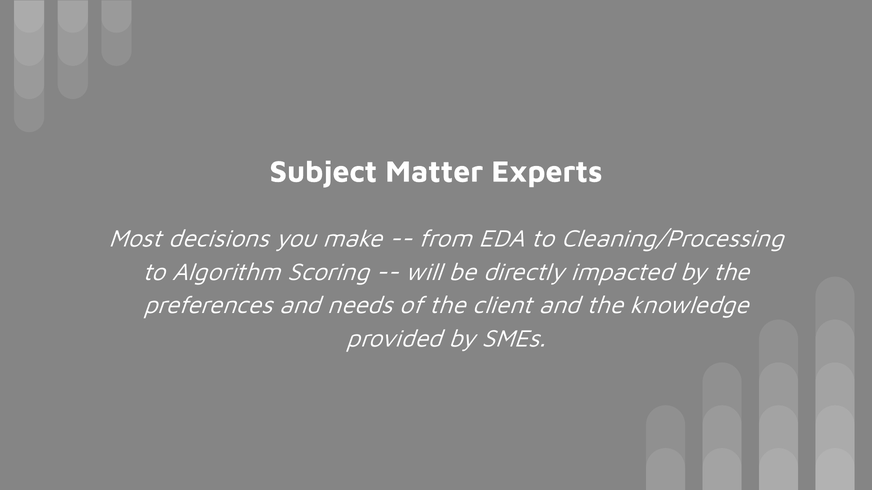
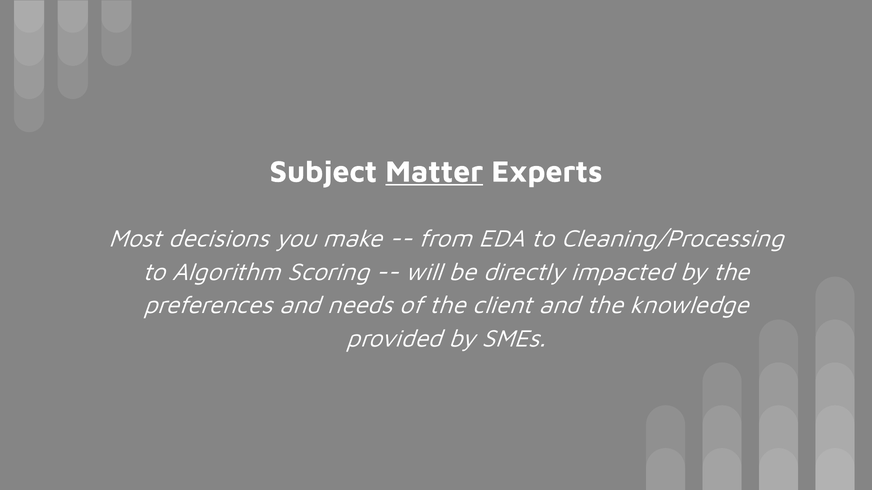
Matter underline: none -> present
